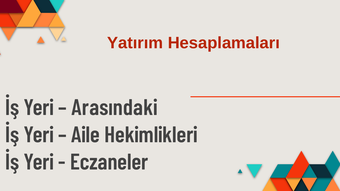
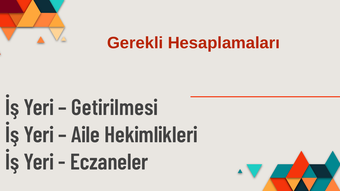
Yatırım: Yatırım -> Gerekli
Arasındaki: Arasındaki -> Getirilmesi
